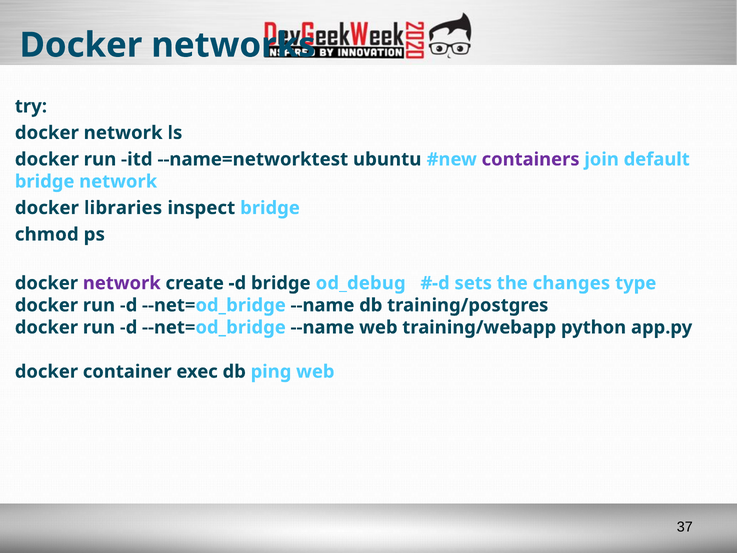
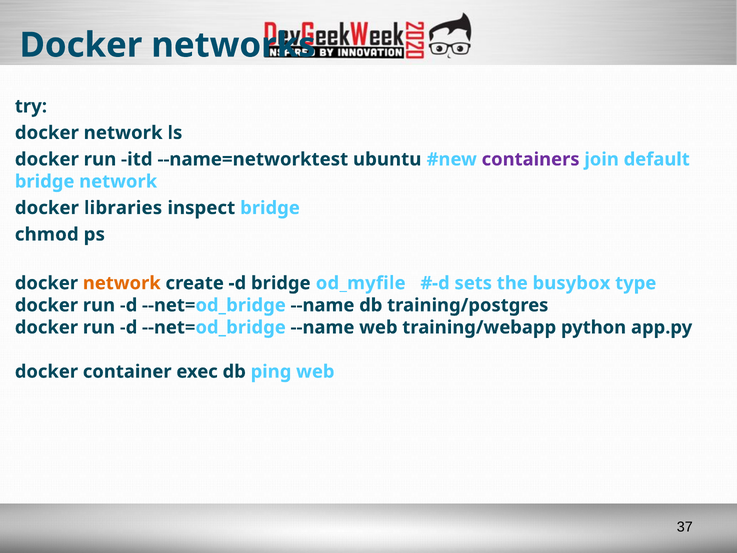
network at (122, 283) colour: purple -> orange
od_debug: od_debug -> od_myfile
changes: changes -> busybox
